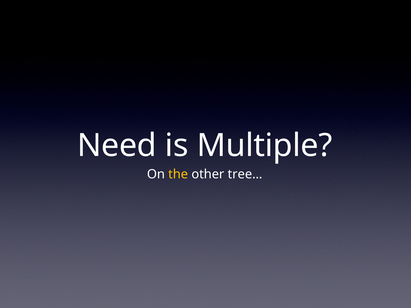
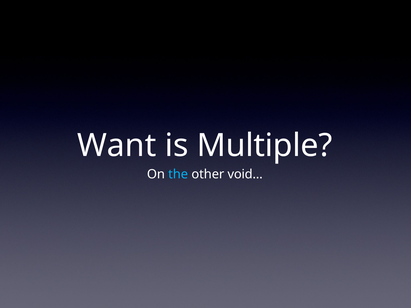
Need: Need -> Want
the colour: yellow -> light blue
tree…: tree… -> void…
